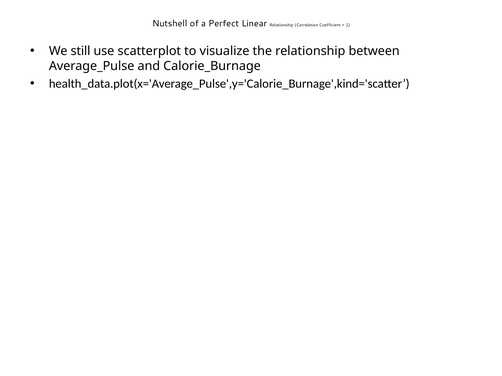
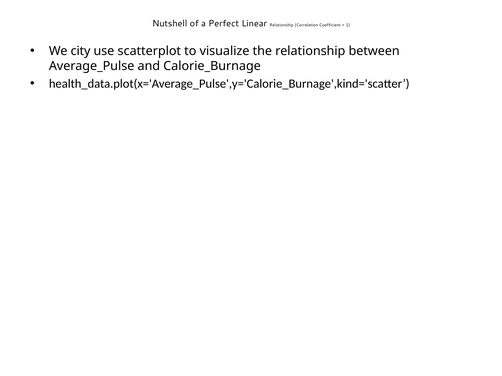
still: still -> city
